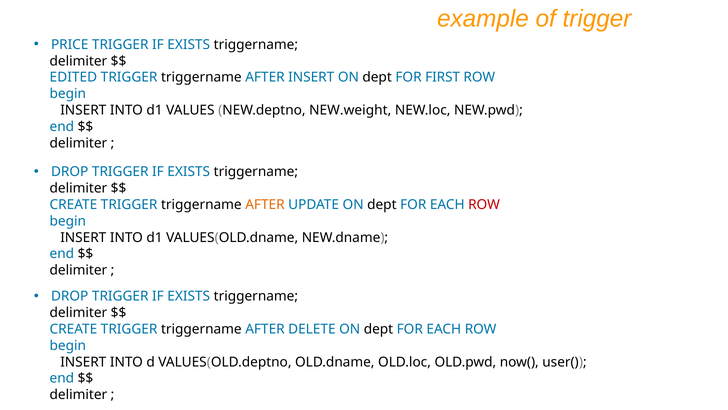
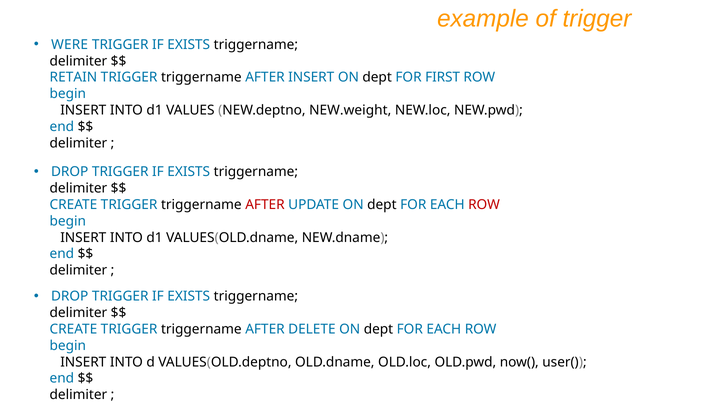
PRICE: PRICE -> WERE
EDITED: EDITED -> RETAIN
AFTER at (265, 204) colour: orange -> red
